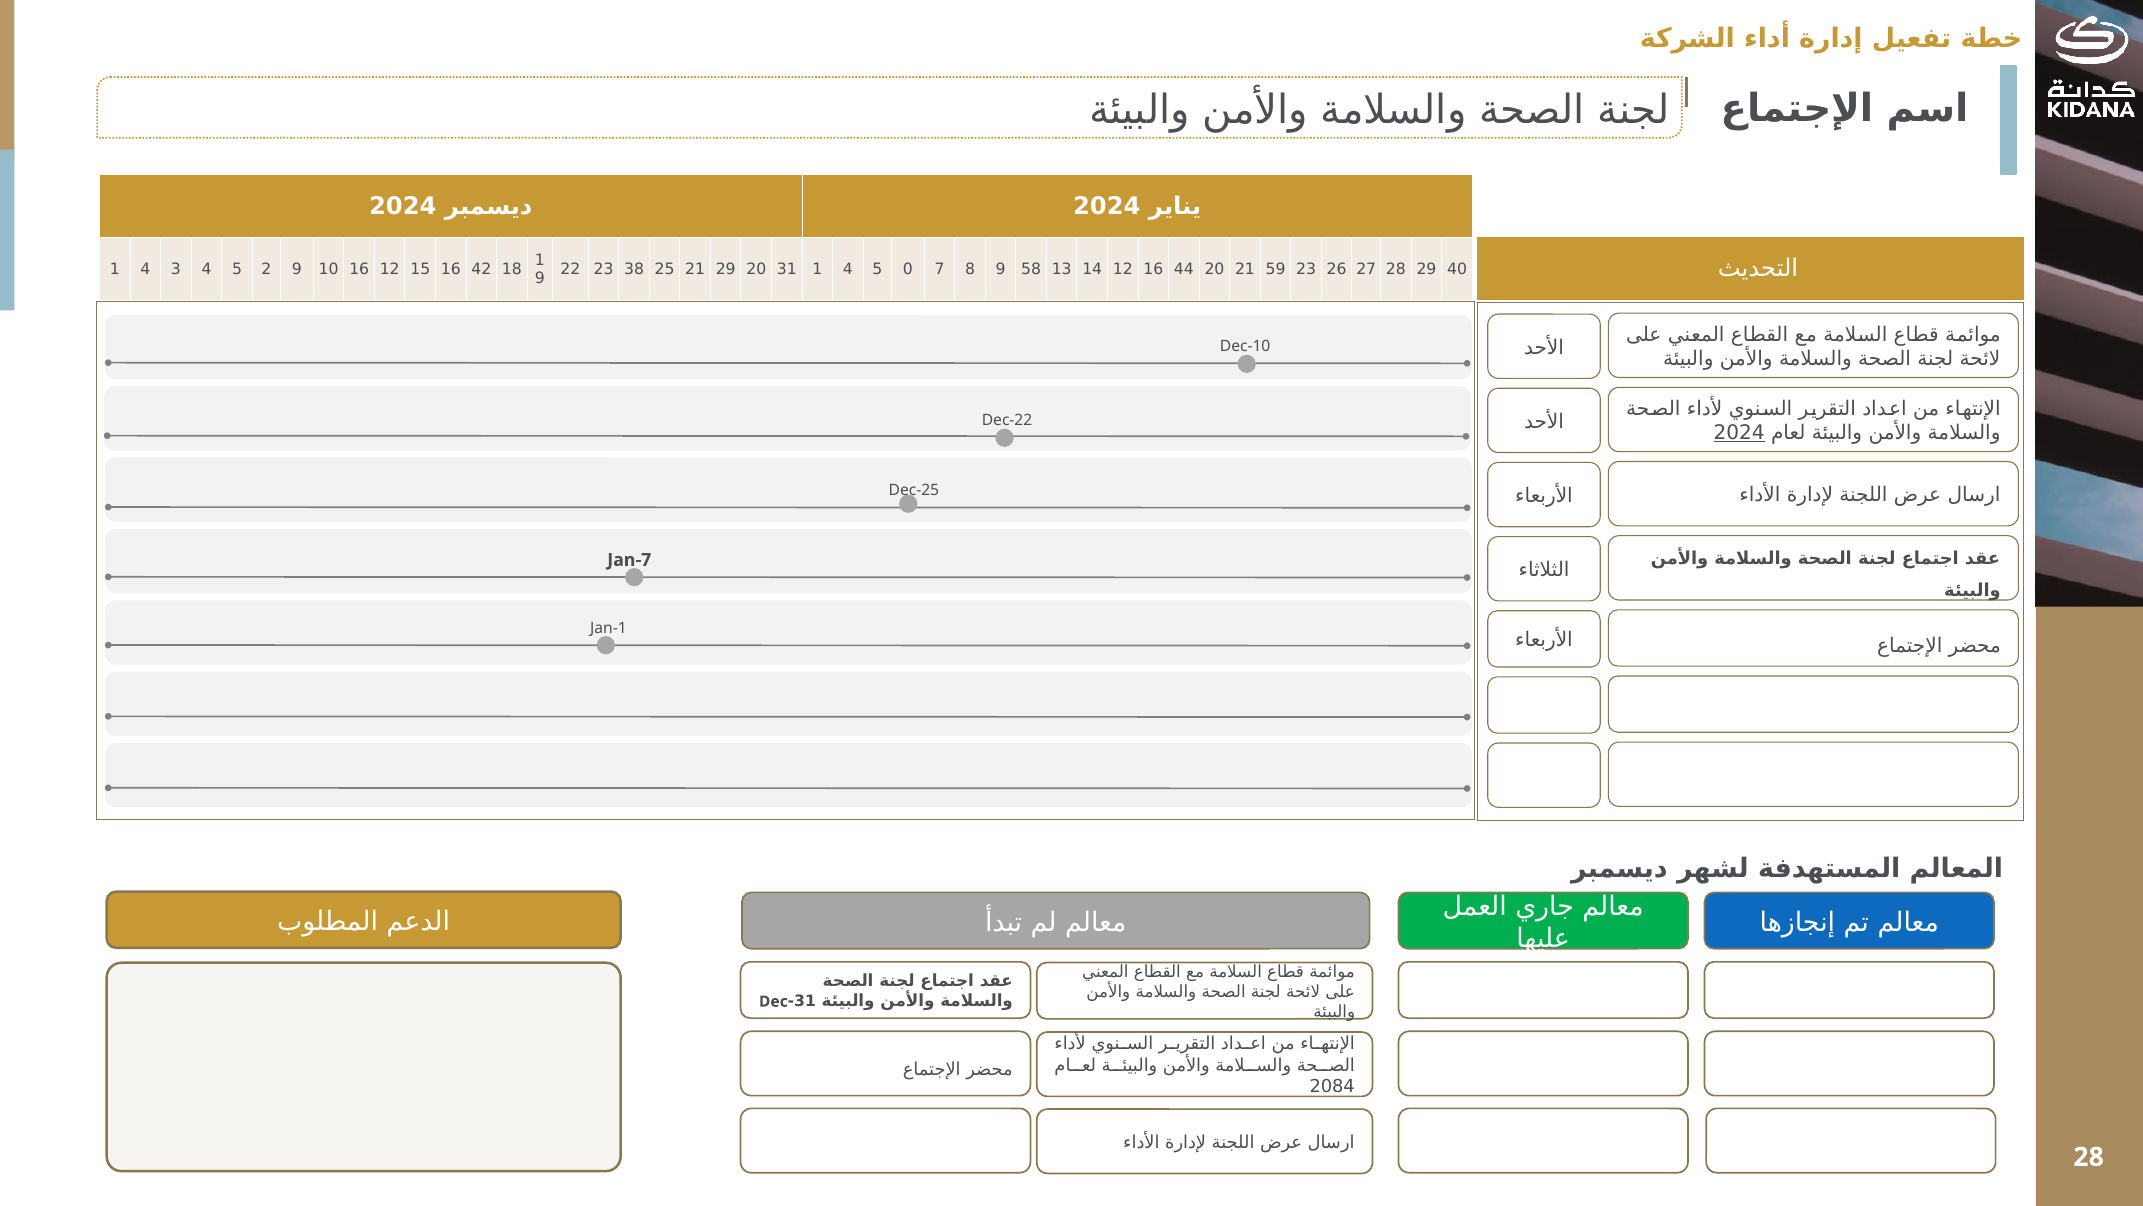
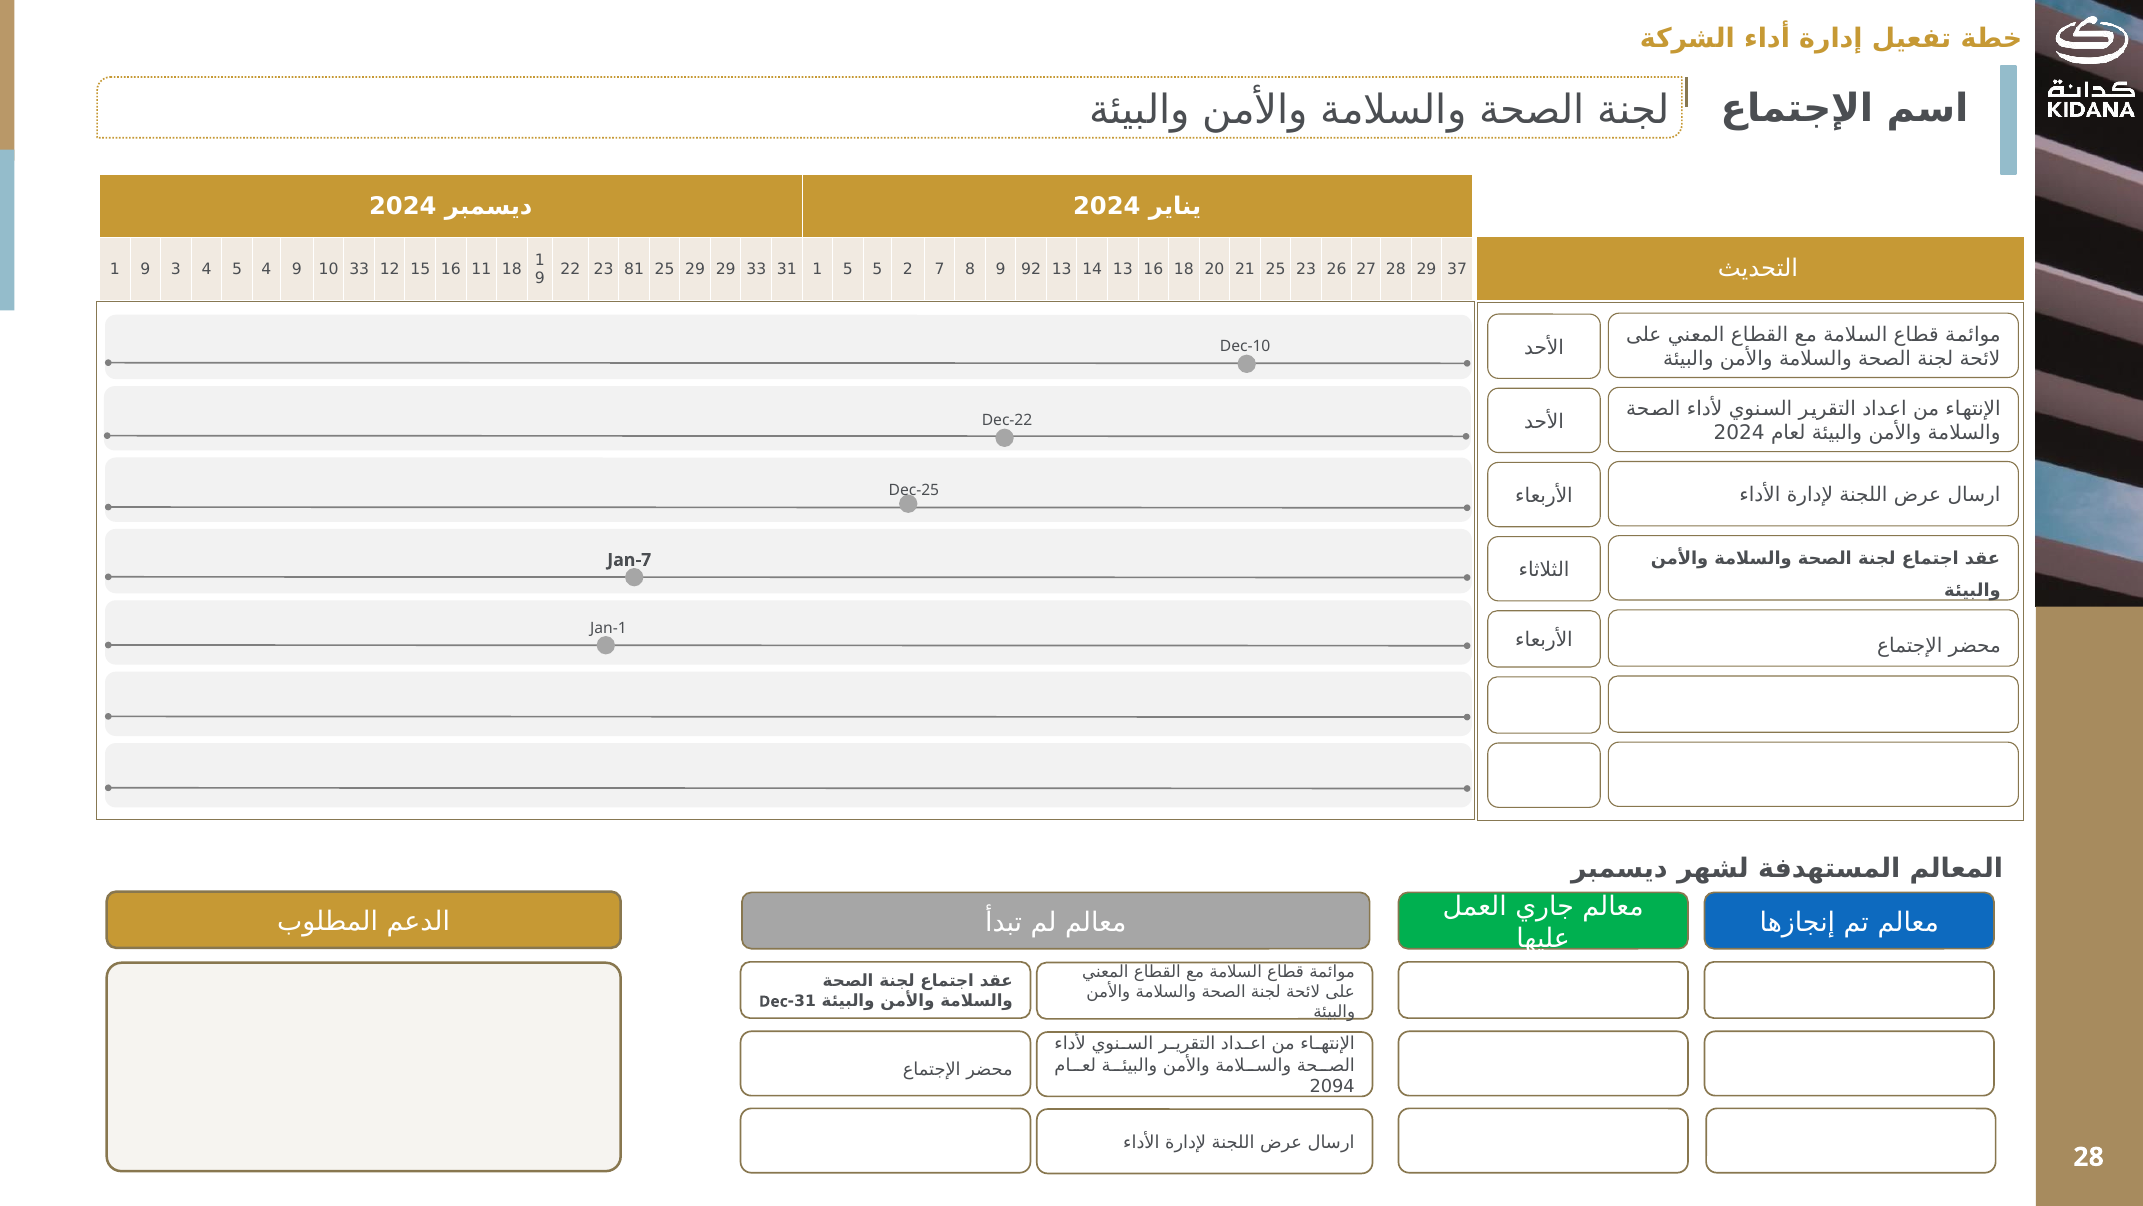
4 at (145, 270): 4 -> 9
5 2: 2 -> 4
10 16: 16 -> 33
42: 42 -> 11
38: 38 -> 81
25 21: 21 -> 29
29 20: 20 -> 33
31 1 4: 4 -> 5
0: 0 -> 2
58: 58 -> 92
14 12: 12 -> 13
16 44: 44 -> 18
21 59: 59 -> 25
40: 40 -> 37
2024 at (1739, 433) underline: present -> none
2084: 2084 -> 2094
